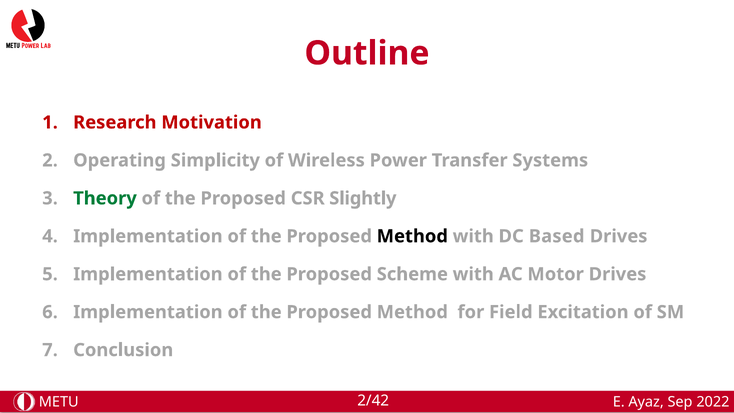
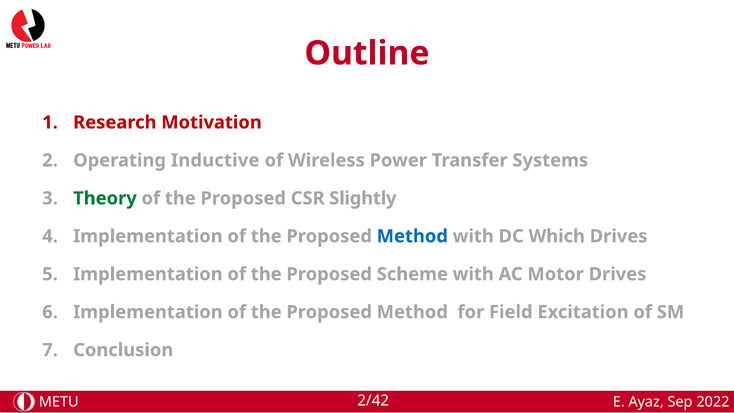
Simplicity: Simplicity -> Inductive
Method at (412, 236) colour: black -> blue
Based: Based -> Which
